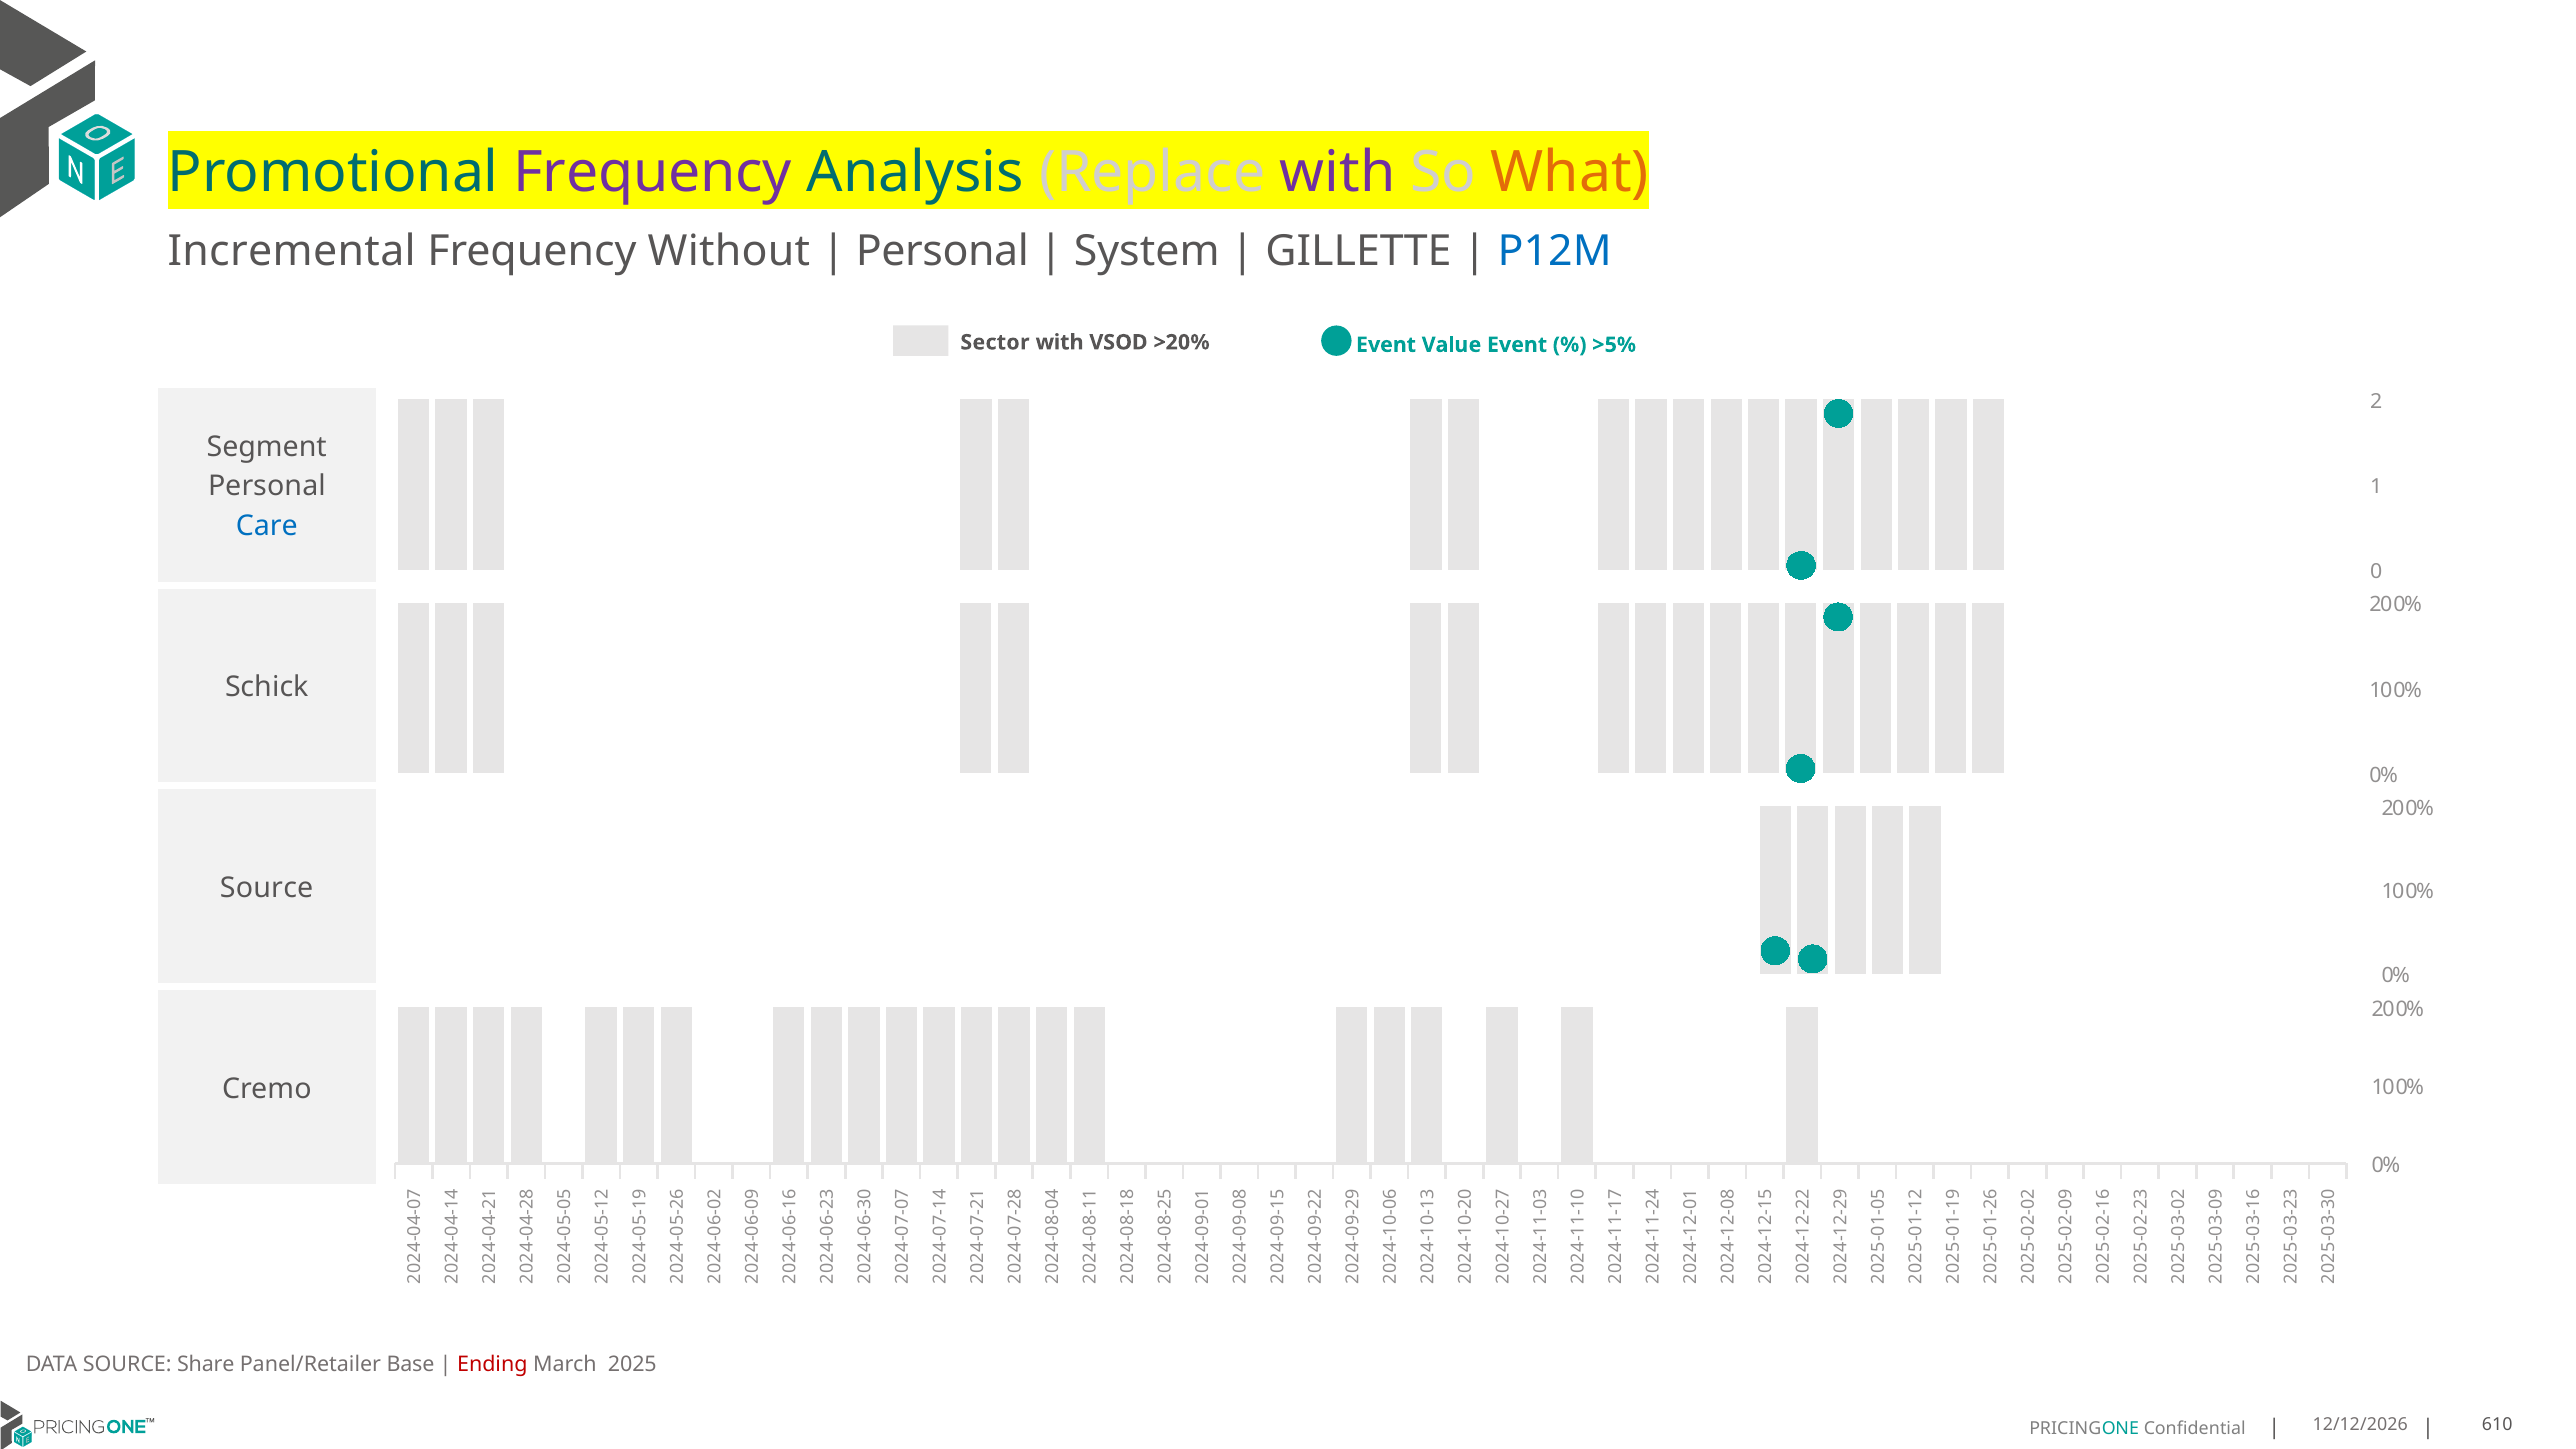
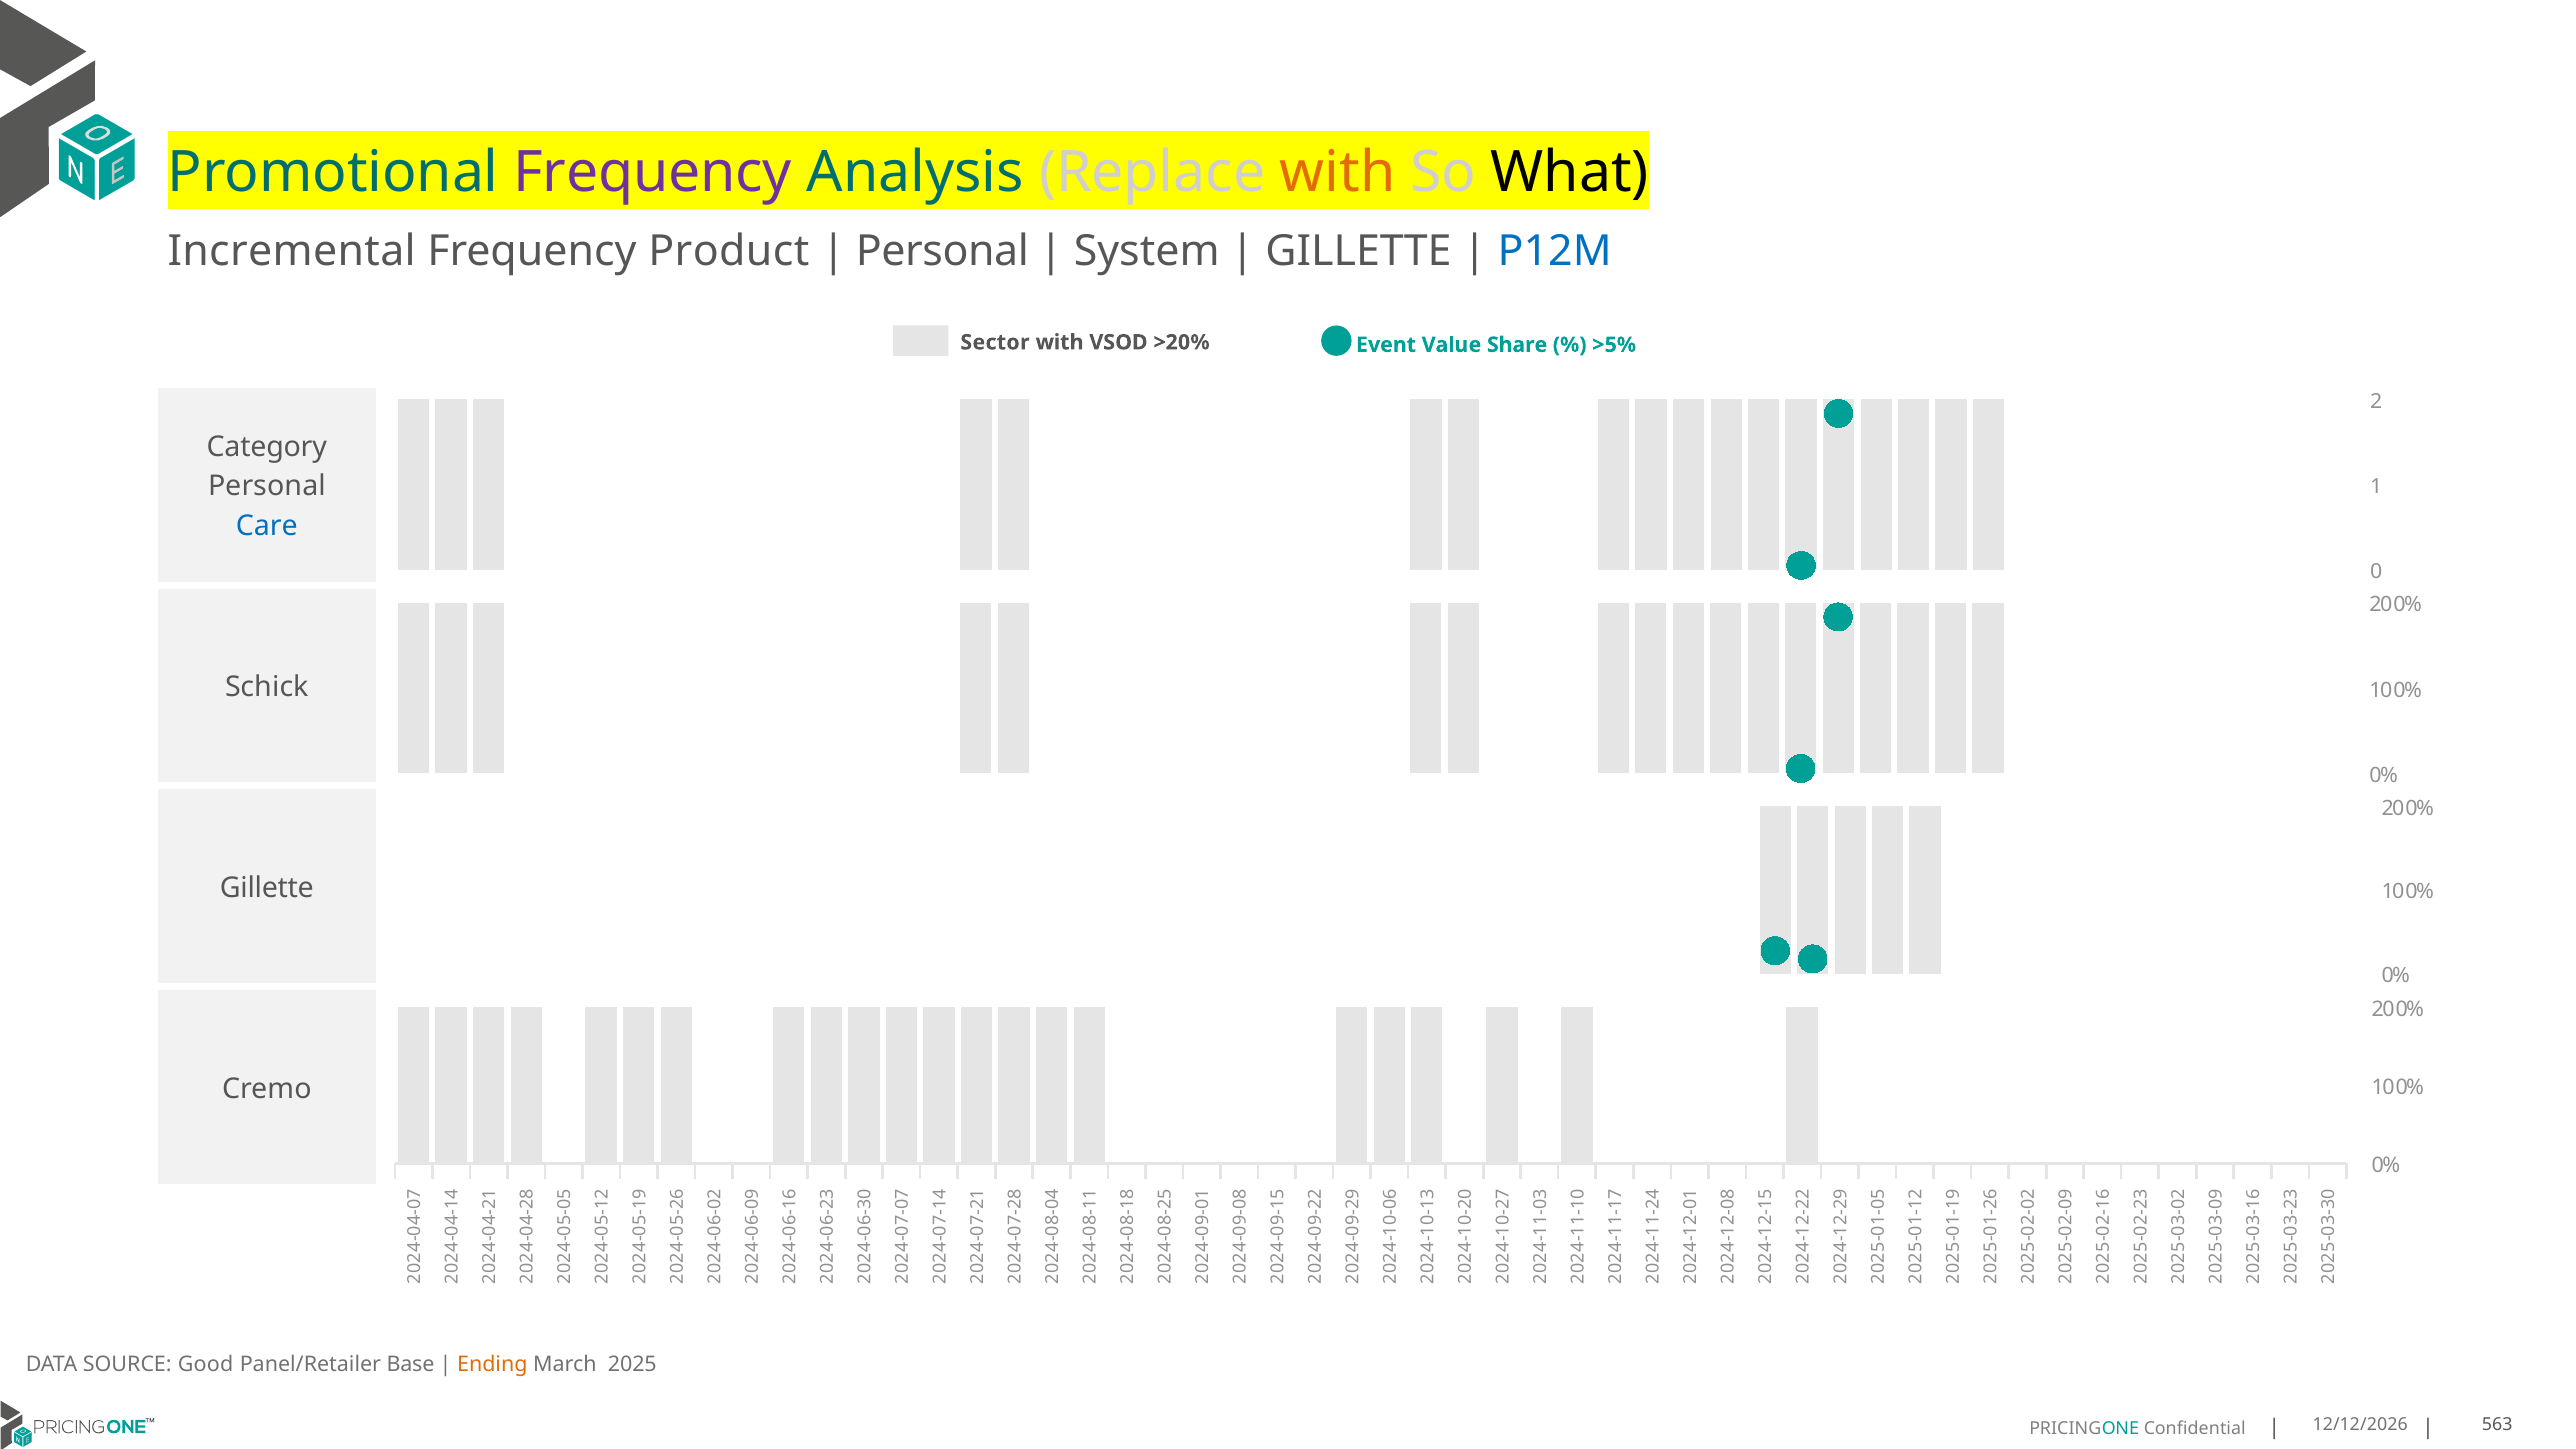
with at (1338, 173) colour: purple -> orange
What colour: orange -> black
Without: Without -> Product
Value Event: Event -> Share
Segment: Segment -> Category
Source at (267, 888): Source -> Gillette
Share: Share -> Good
Ending colour: red -> orange
610: 610 -> 563
